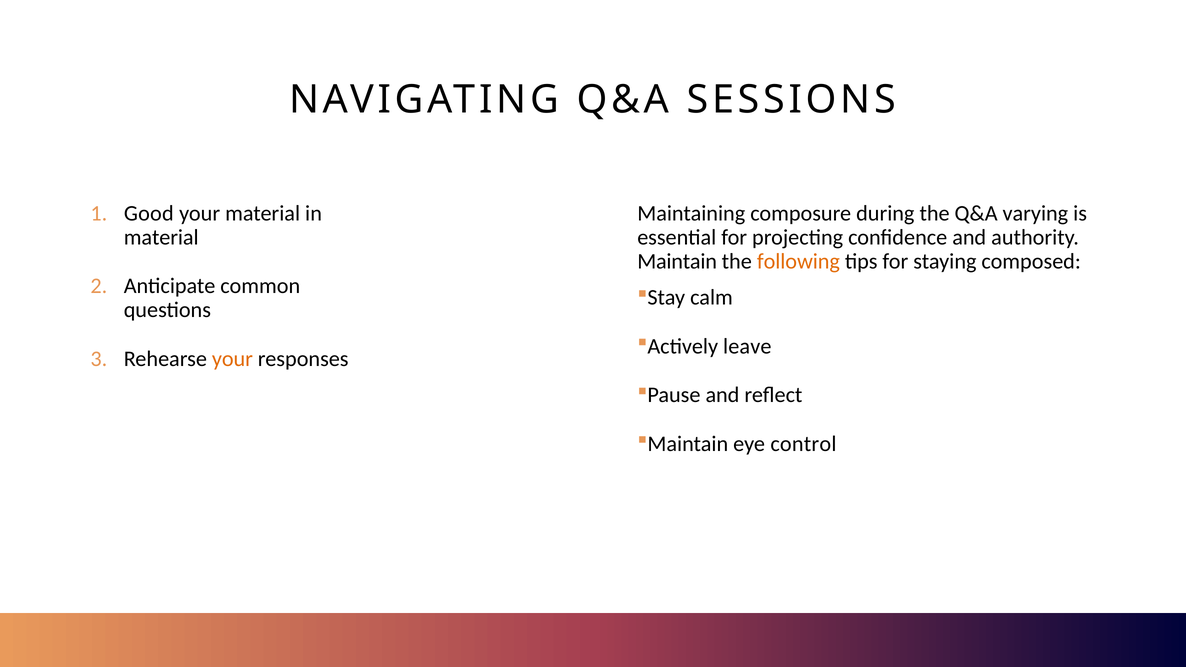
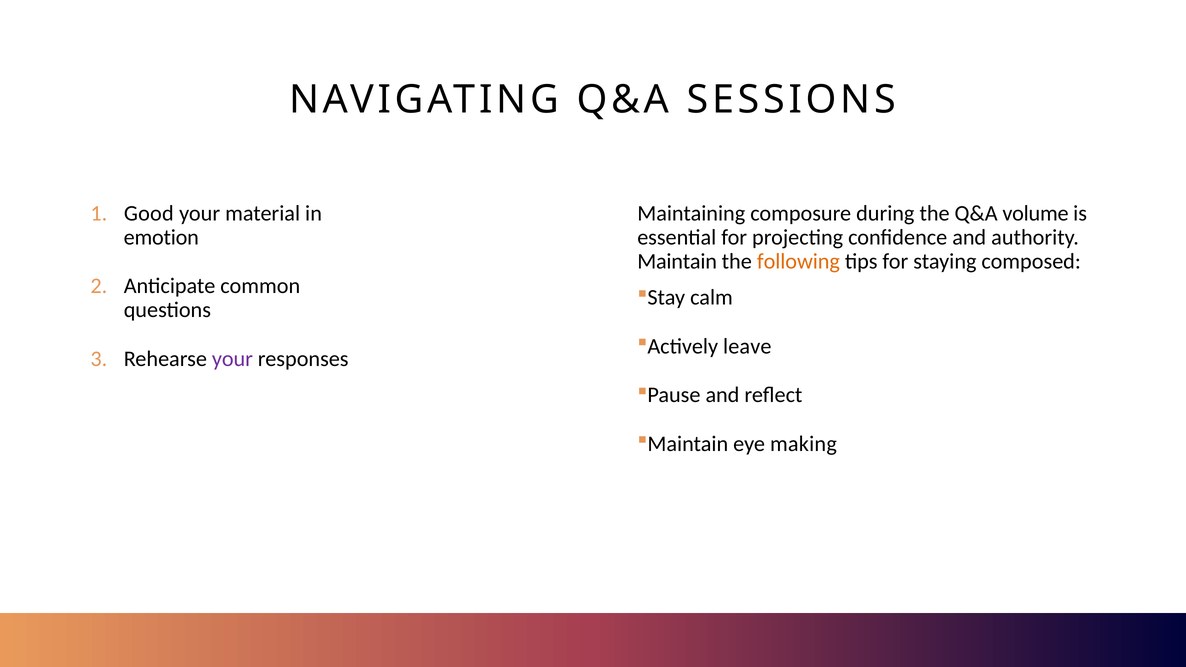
varying: varying -> volume
material at (161, 237): material -> emotion
your at (232, 359) colour: orange -> purple
control: control -> making
